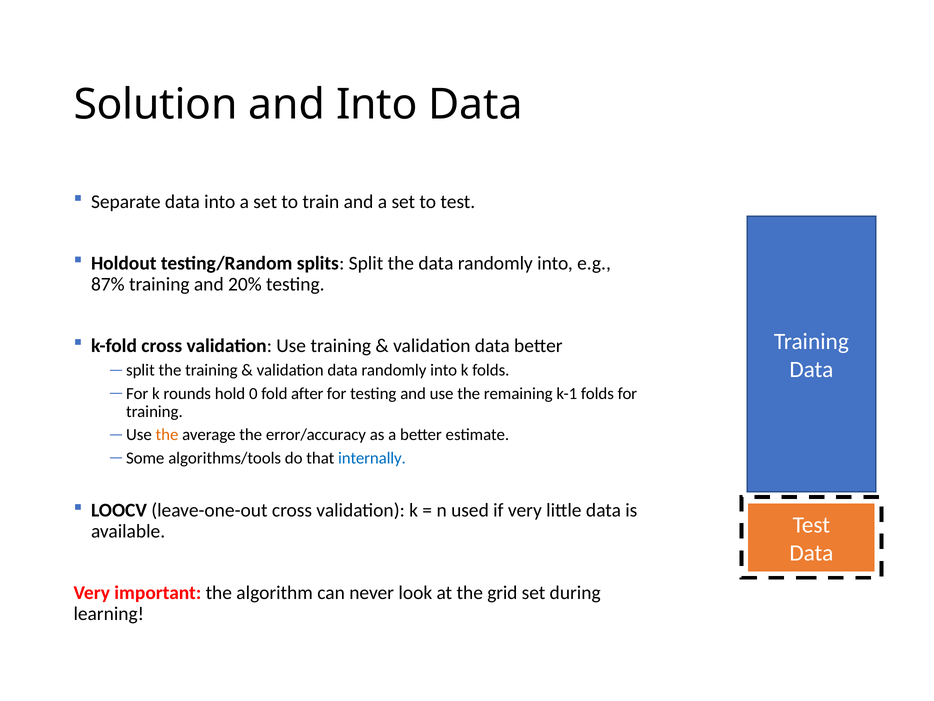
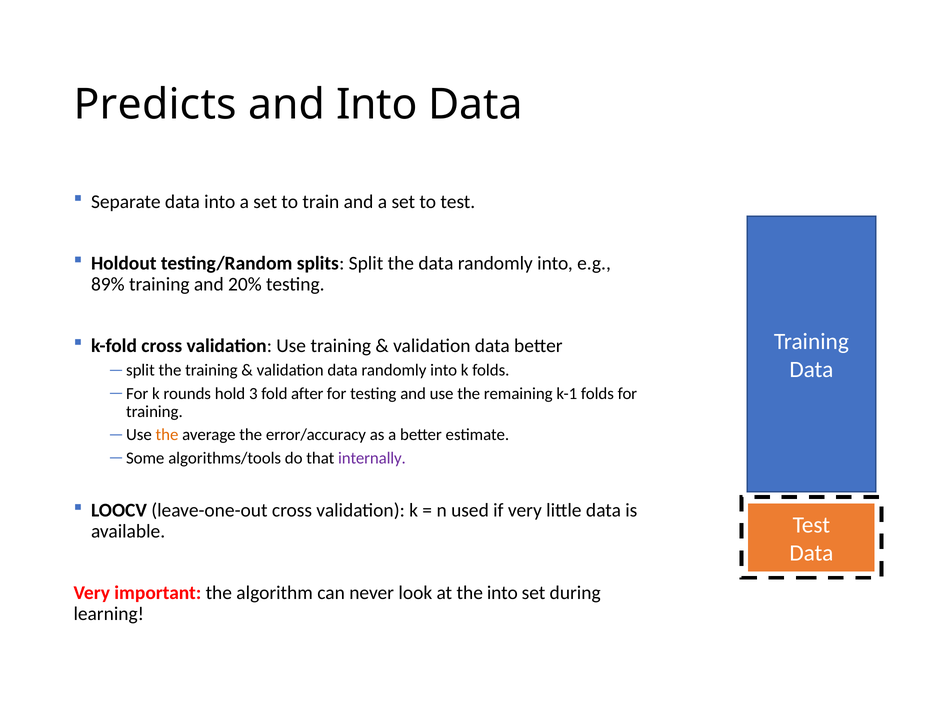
Solution: Solution -> Predicts
87%: 87% -> 89%
0: 0 -> 3
internally colour: blue -> purple
the grid: grid -> into
